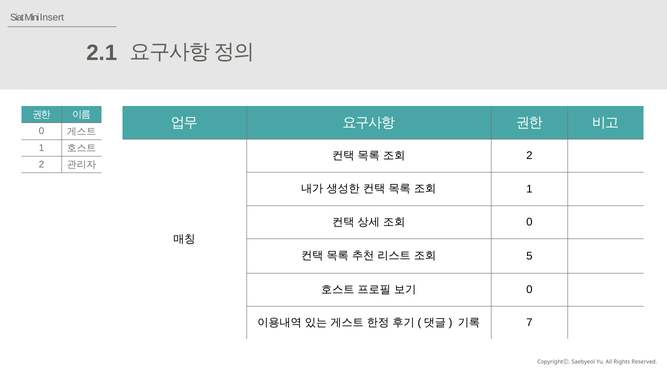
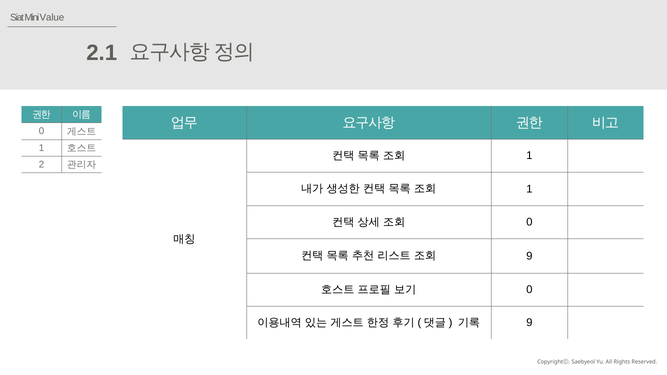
Insert: Insert -> Value
2 at (529, 156): 2 -> 1
5 at (529, 256): 5 -> 9
7 at (529, 323): 7 -> 9
